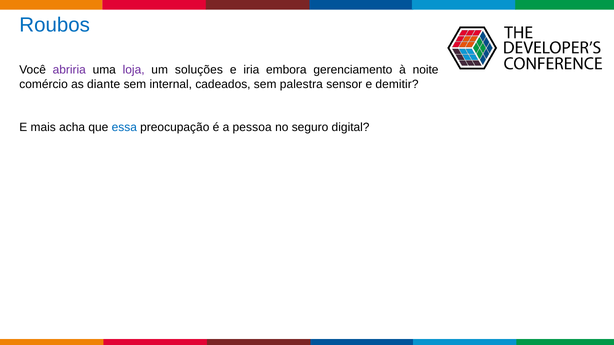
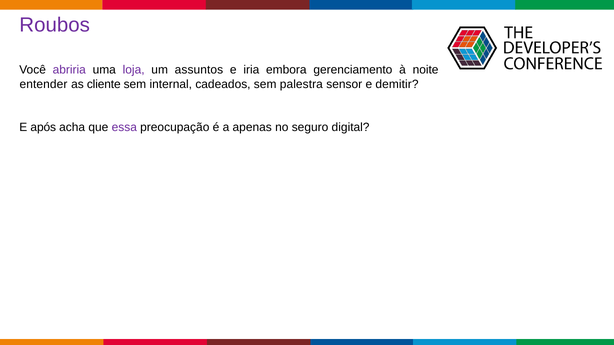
Roubos colour: blue -> purple
soluções: soluções -> assuntos
comércio: comércio -> entender
diante: diante -> cliente
mais: mais -> após
essa colour: blue -> purple
pessoa: pessoa -> apenas
